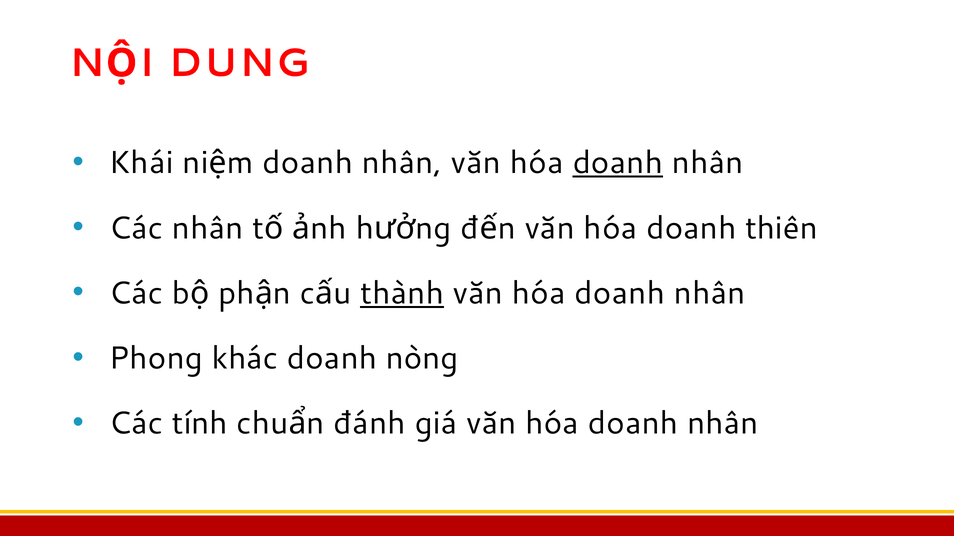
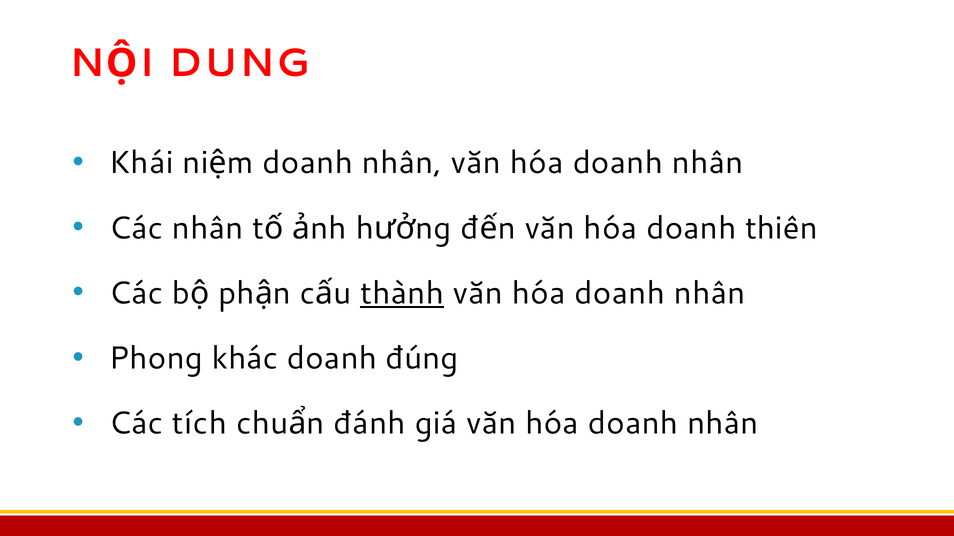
doanh at (618, 163) underline: present -> none
nòng: nòng -> đúng
tính: tính -> tích
